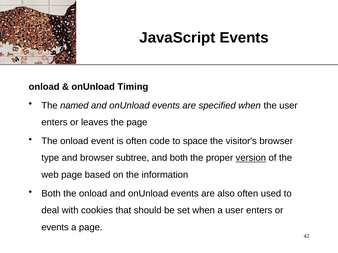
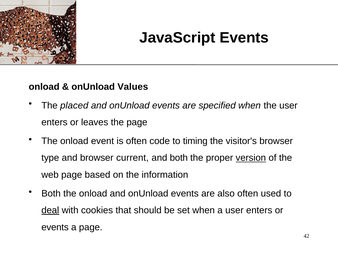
Timing: Timing -> Values
named: named -> placed
space: space -> timing
subtree: subtree -> current
deal underline: none -> present
